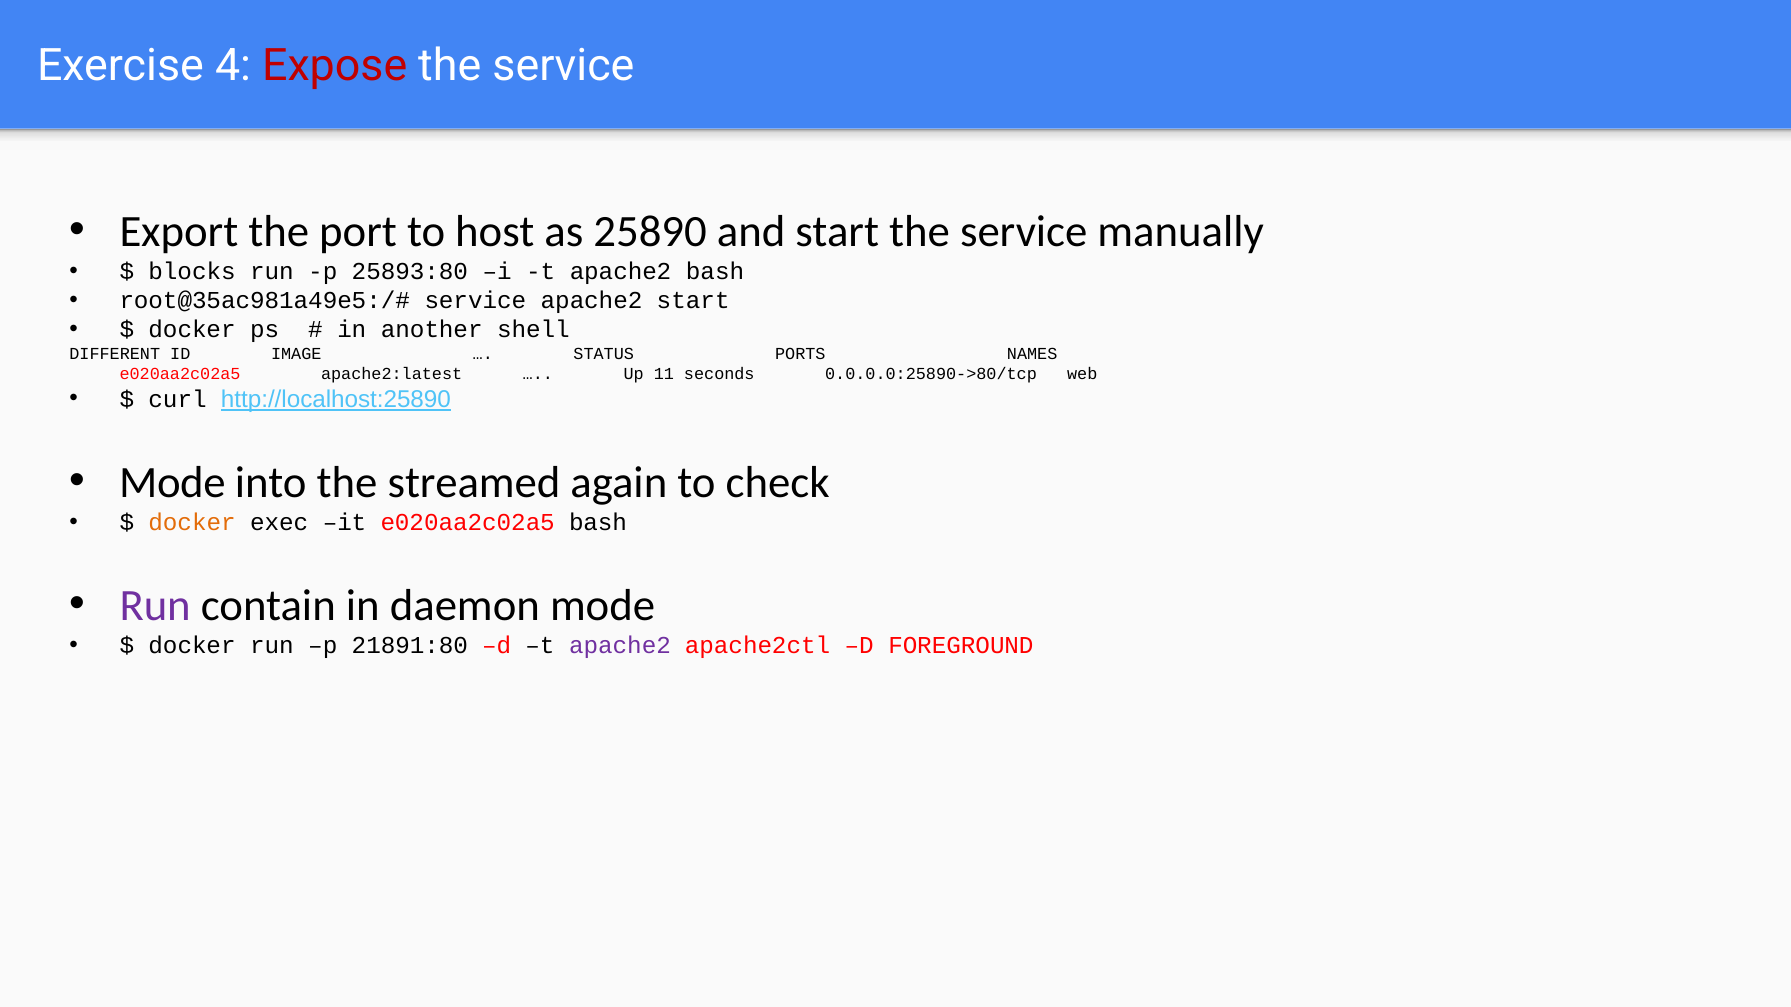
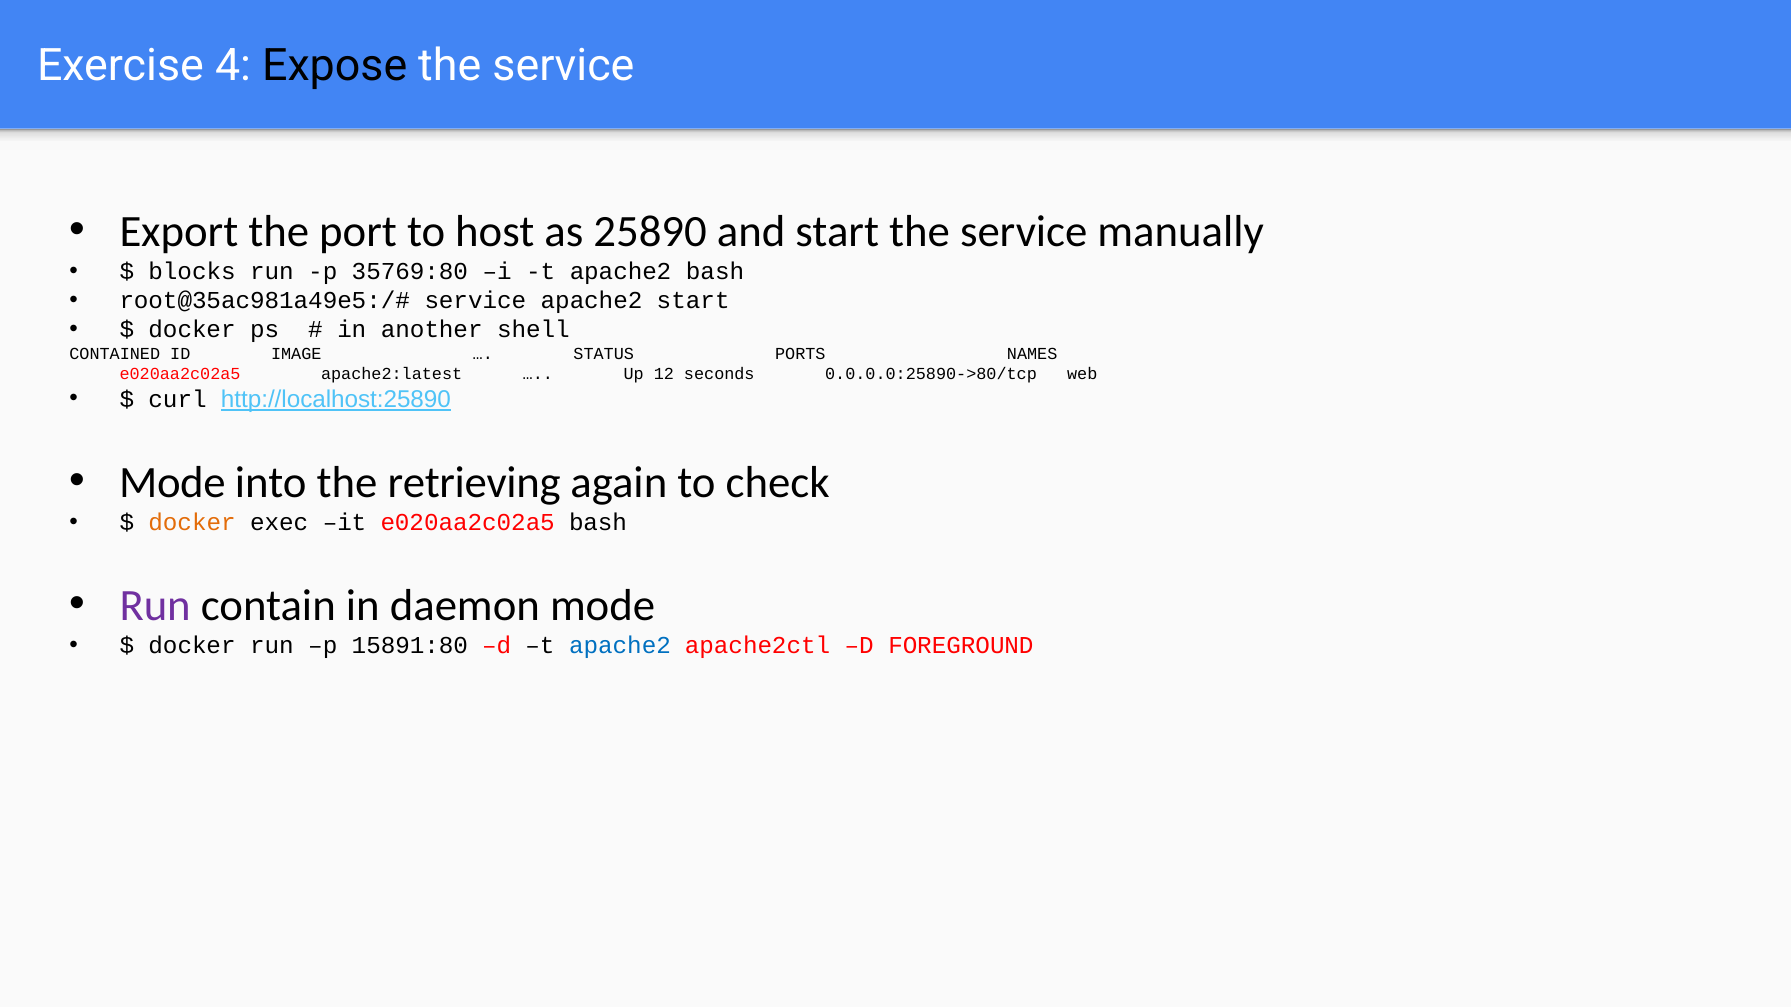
Expose colour: red -> black
25893:80: 25893:80 -> 35769:80
DIFFERENT: DIFFERENT -> CONTAINED
11: 11 -> 12
streamed: streamed -> retrieving
21891:80: 21891:80 -> 15891:80
apache2 at (620, 646) colour: purple -> blue
